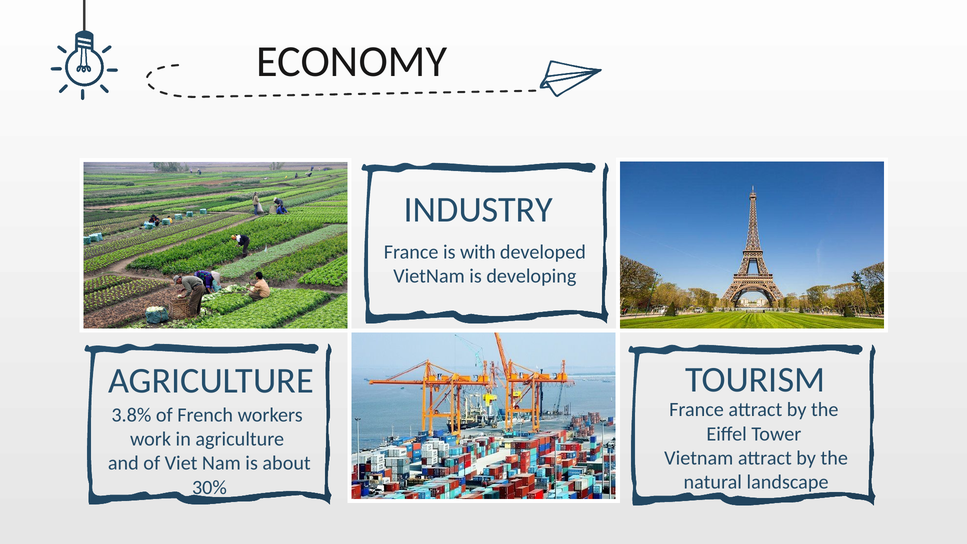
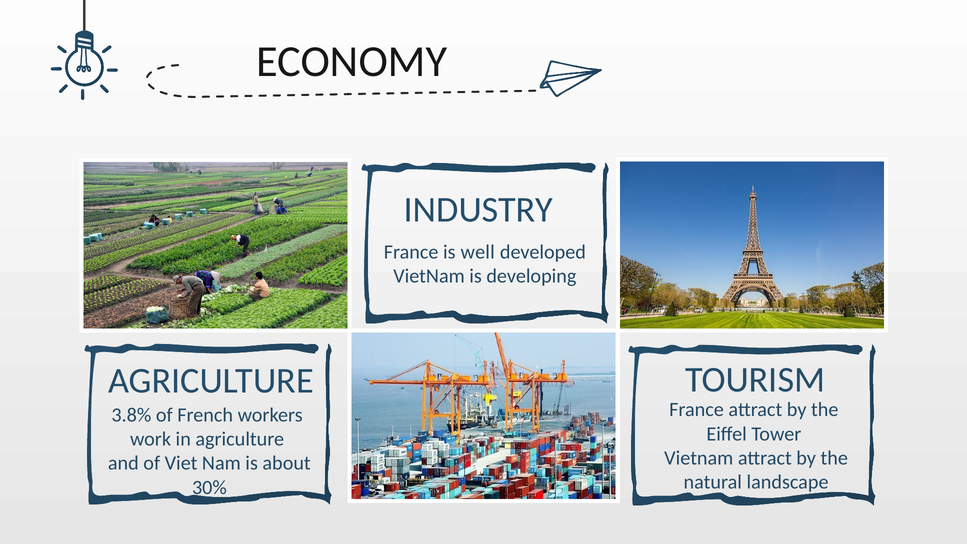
with: with -> well
